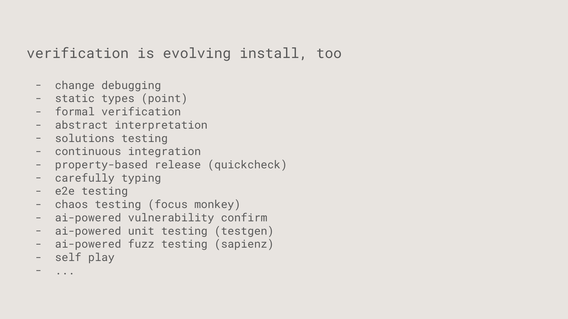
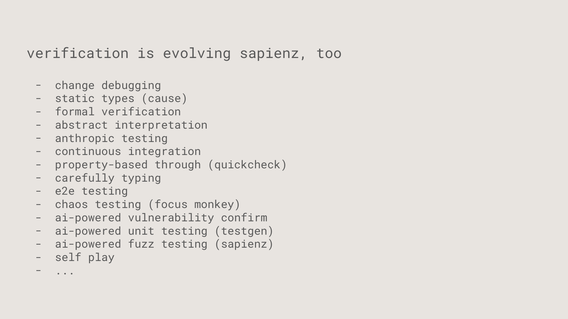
evolving install: install -> sapienz
point: point -> cause
solutions: solutions -> anthropic
release: release -> through
